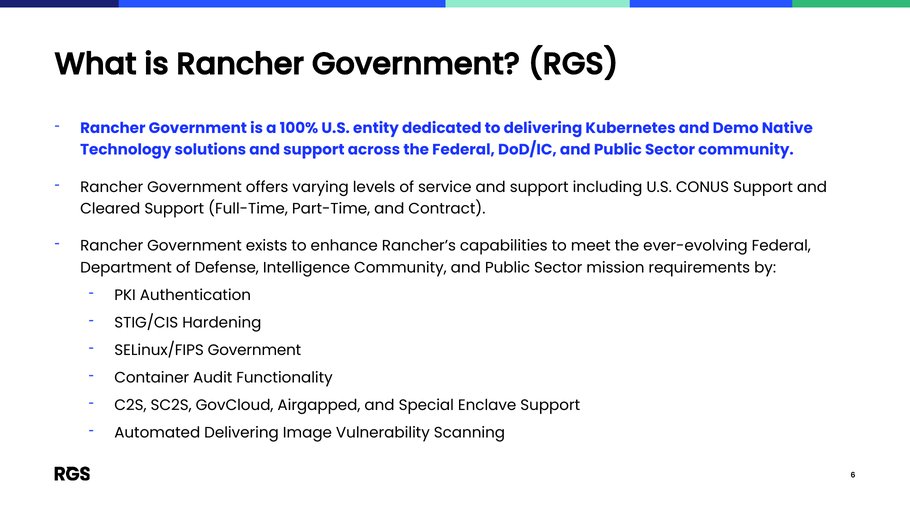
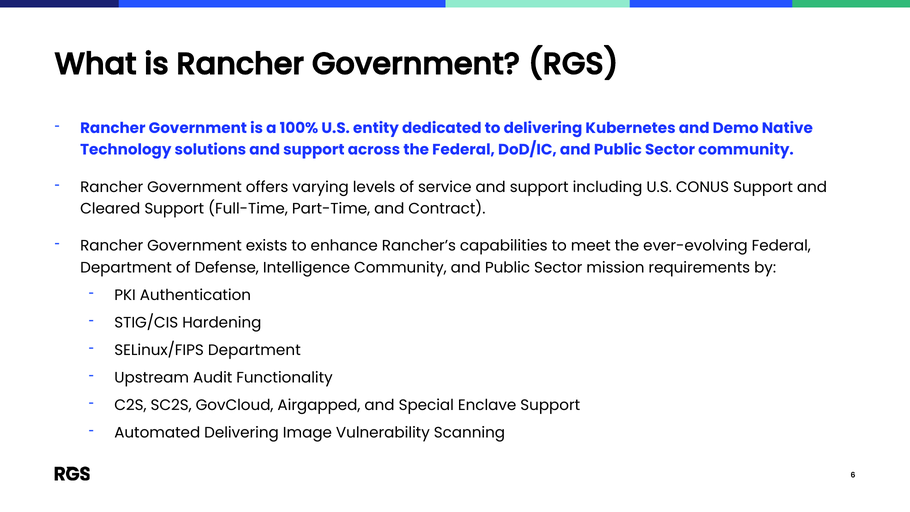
SELinux/FIPS Government: Government -> Department
Container: Container -> Upstream
